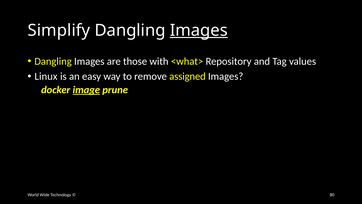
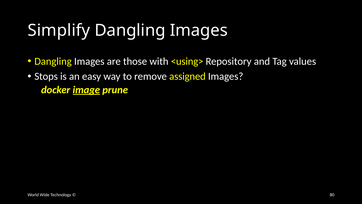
Images at (199, 30) underline: present -> none
<what>: <what> -> <using>
Linux: Linux -> Stops
